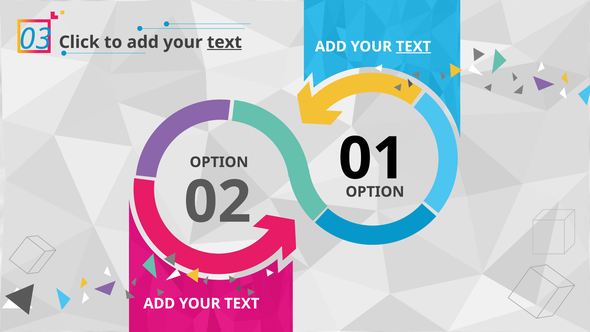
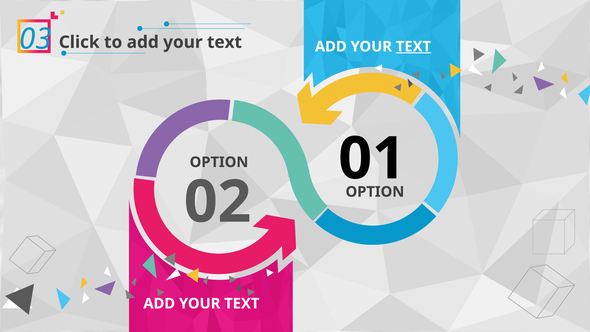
text at (224, 42) underline: present -> none
